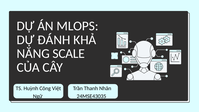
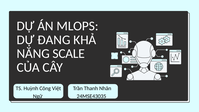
ĐÁNH: ĐÁNH -> ĐANG
